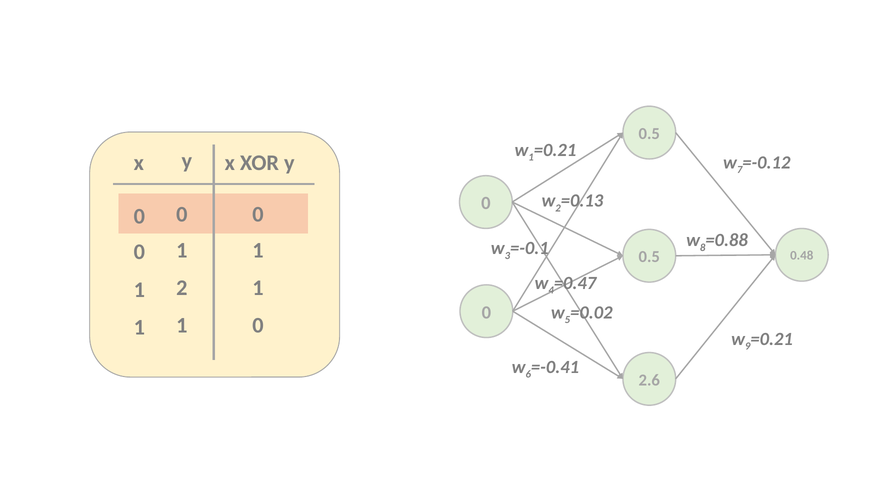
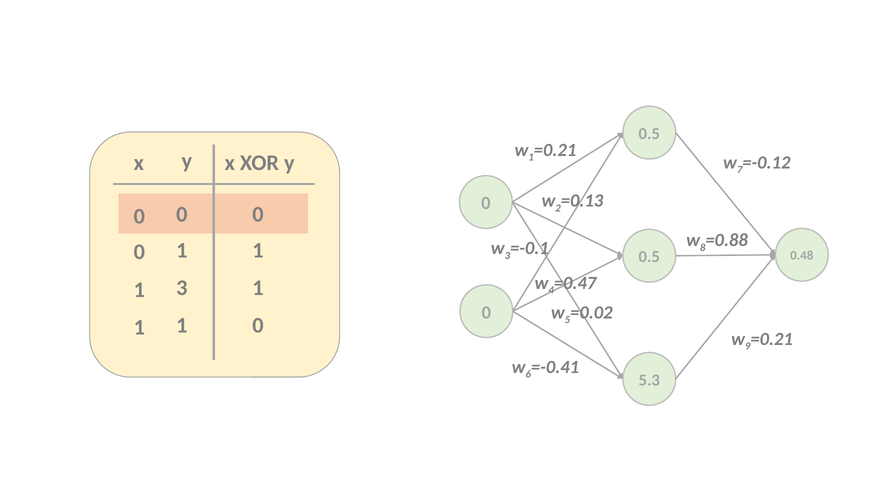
1 2: 2 -> 3
2.6: 2.6 -> 5.3
